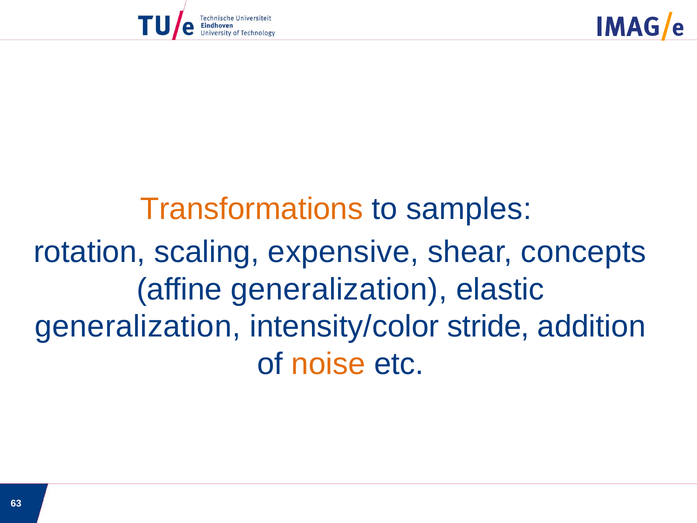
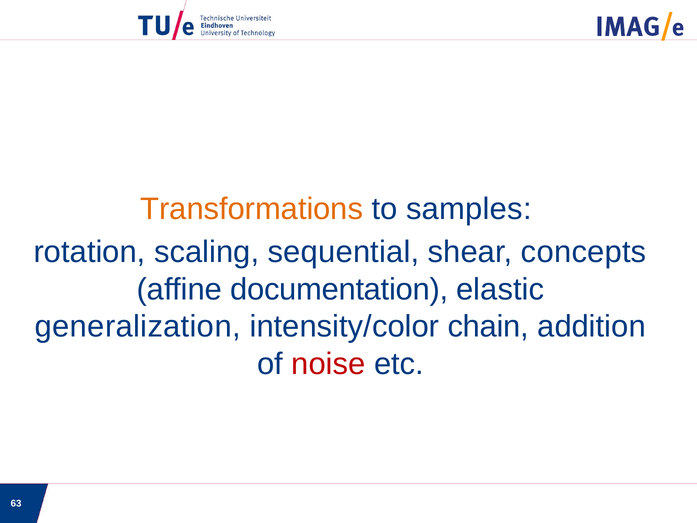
expensive: expensive -> sequential
affine generalization: generalization -> documentation
stride: stride -> chain
noise colour: orange -> red
